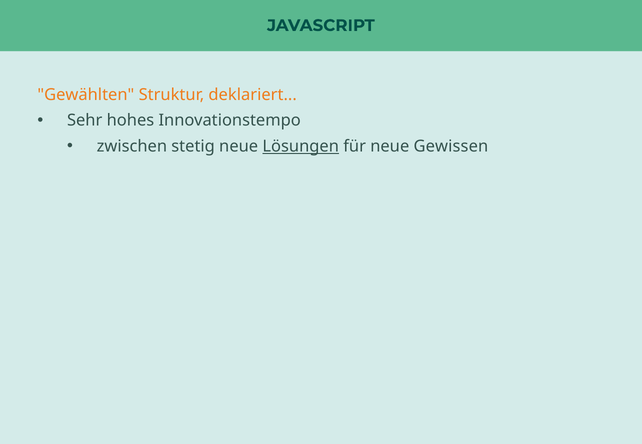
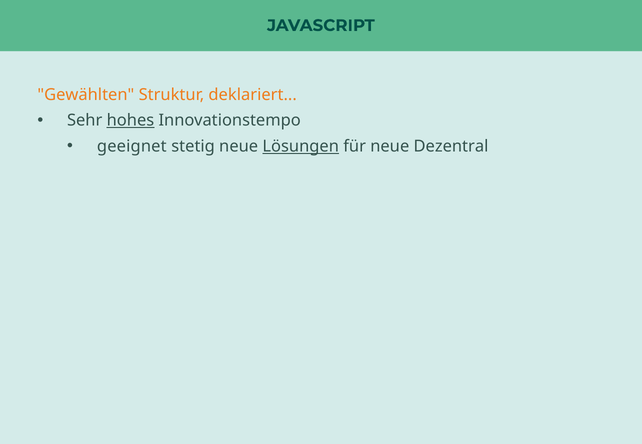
hohes underline: none -> present
zwischen: zwischen -> geeignet
Gewissen: Gewissen -> Dezentral
